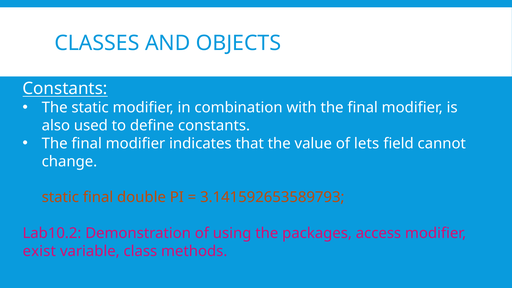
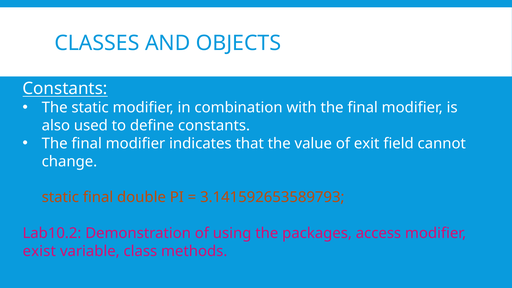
lets: lets -> exit
